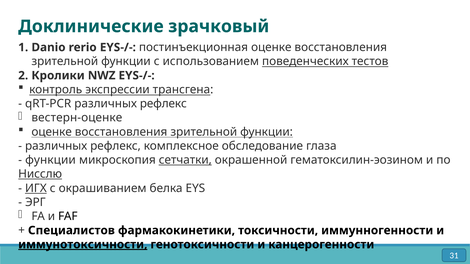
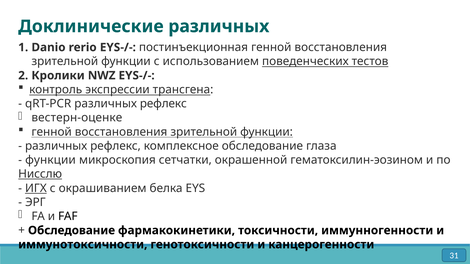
Доклинические зрачковый: зрачковый -> различных
постинъекционная оценке: оценке -> генной
оценке at (52, 132): оценке -> генной
сетчатки underline: present -> none
Специалистов at (71, 231): Специалистов -> Обследование
иммунотоксичности underline: present -> none
